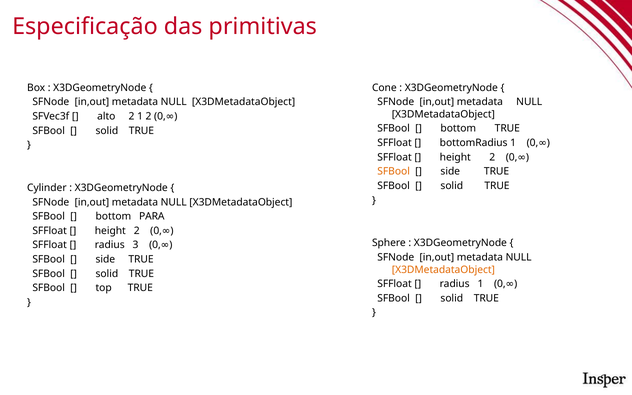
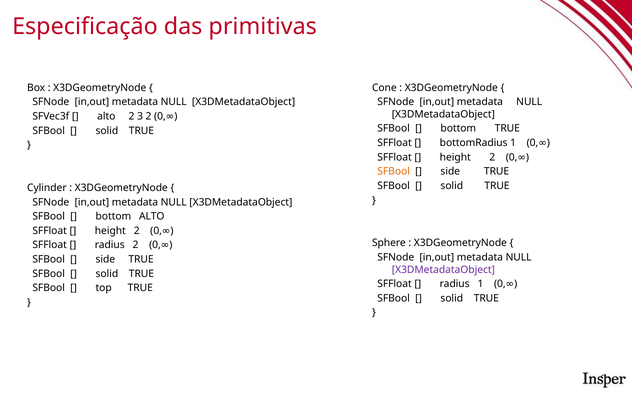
2 1: 1 -> 3
bottom PARA: PARA -> ALTO
radius 3: 3 -> 2
X3DMetadataObject at (443, 270) colour: orange -> purple
